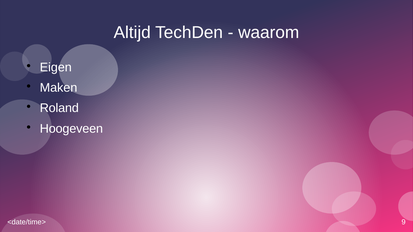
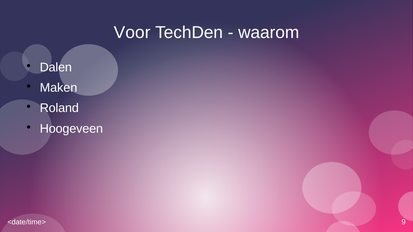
Altijd: Altijd -> Voor
Eigen: Eigen -> Dalen
